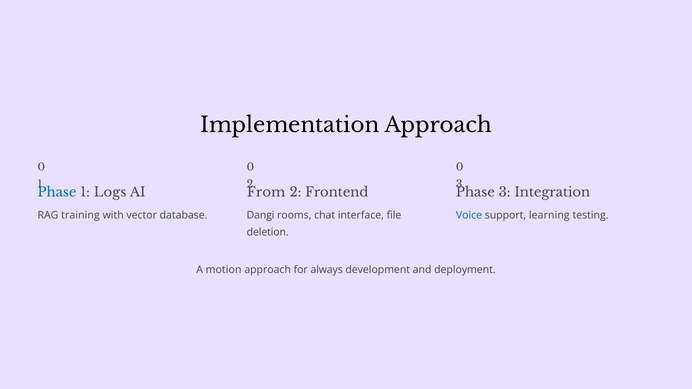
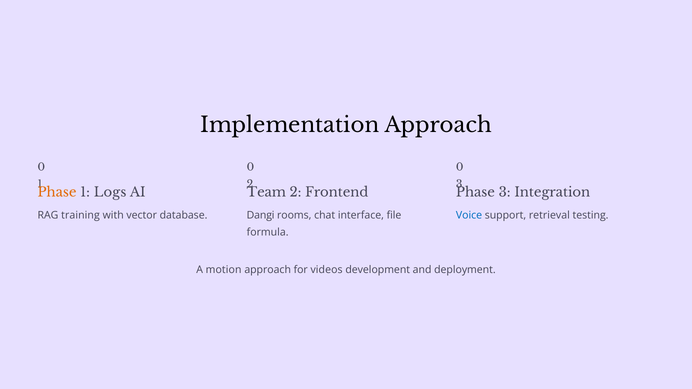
Phase at (57, 193) colour: blue -> orange
From: From -> Team
learning: learning -> retrieval
deletion: deletion -> formula
always: always -> videos
